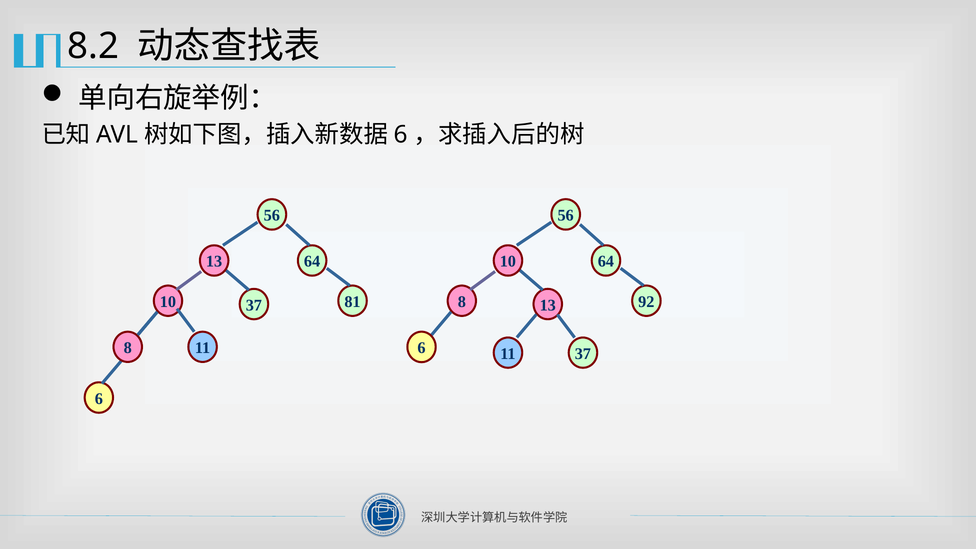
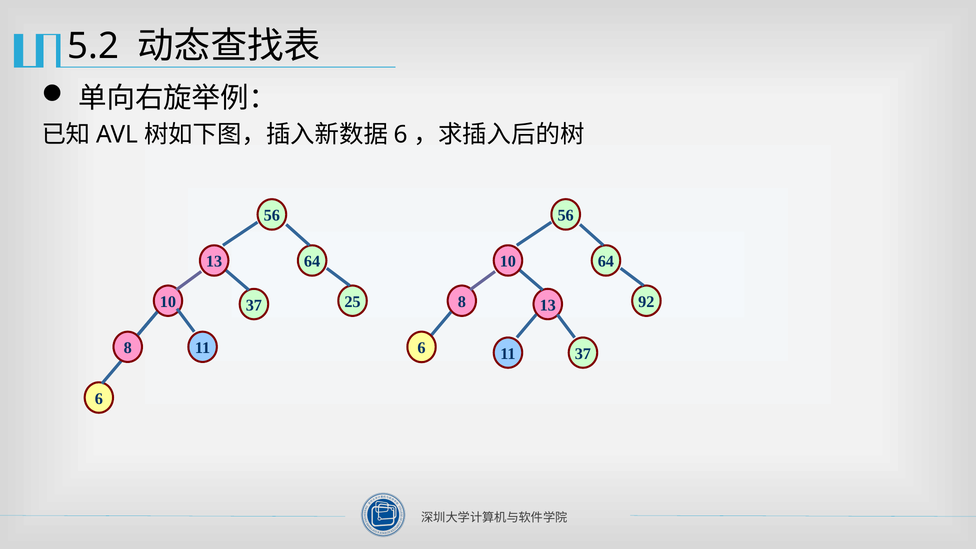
8.2: 8.2 -> 5.2
81: 81 -> 25
